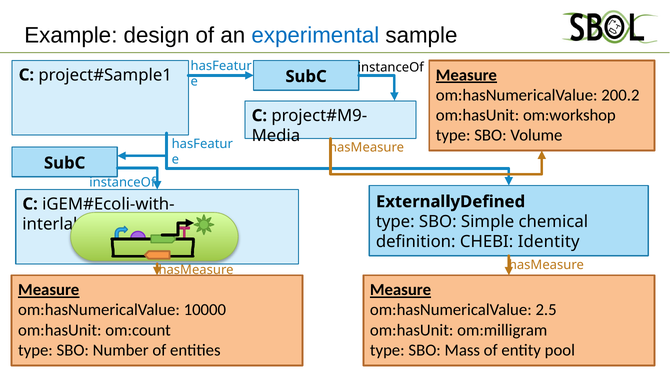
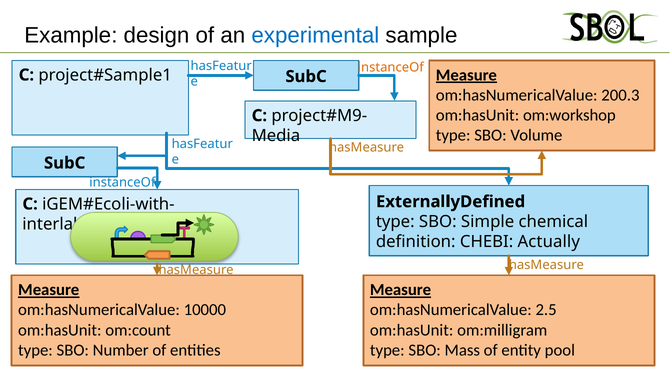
instanceOf at (391, 68) colour: black -> orange
200.2: 200.2 -> 200.3
Identity: Identity -> Actually
